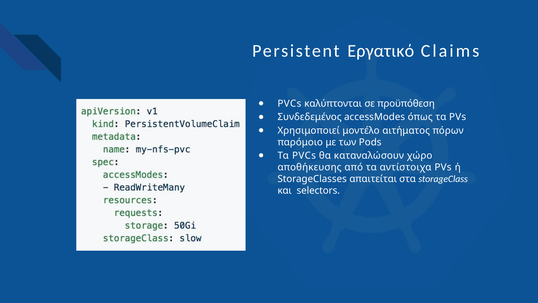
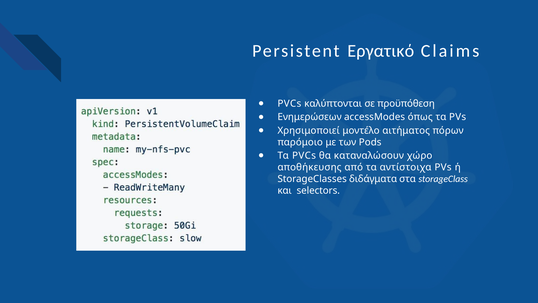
Συνδεδεμένος: Συνδεδεμένος -> Ενημερώσεων
απαιτείται: απαιτείται -> διδάγματα
